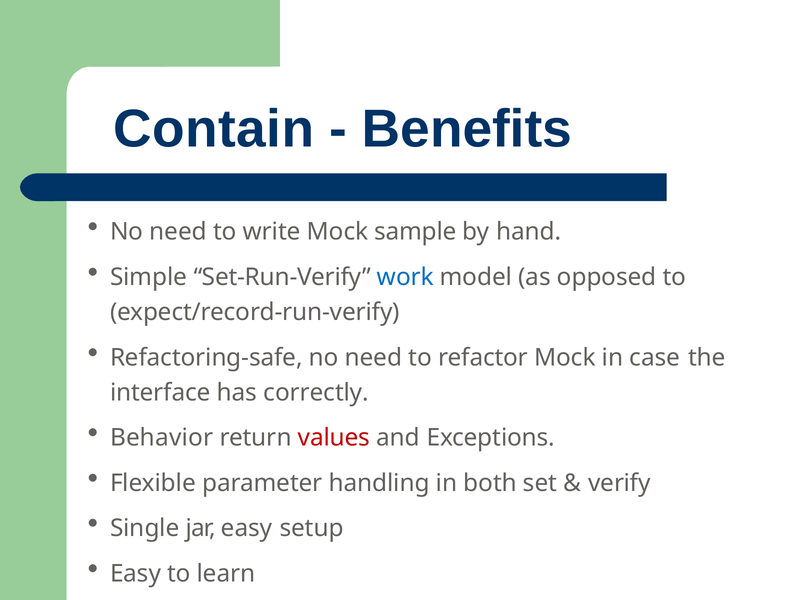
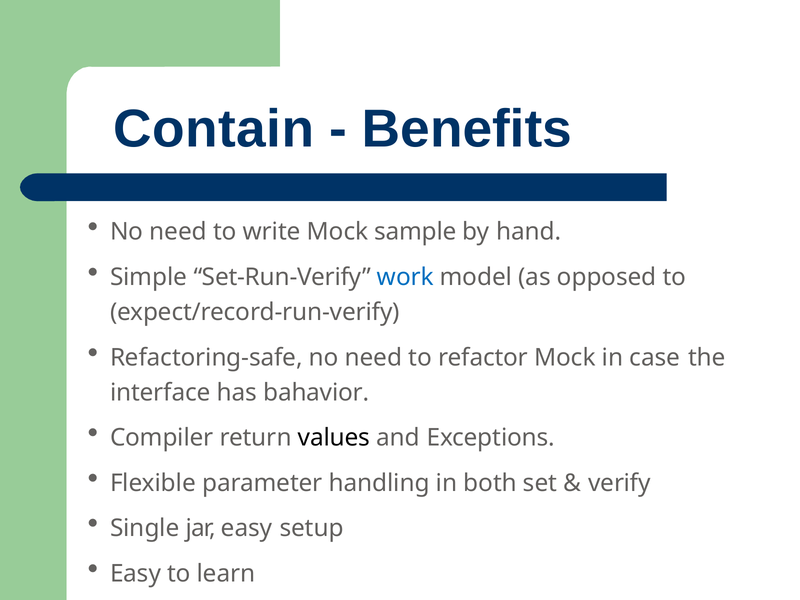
correctly: correctly -> bahavior
Behavior: Behavior -> Compiler
values colour: red -> black
